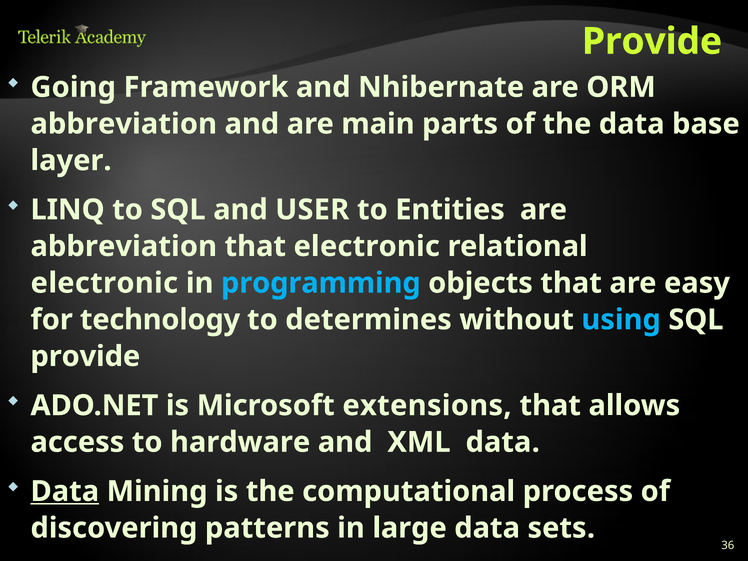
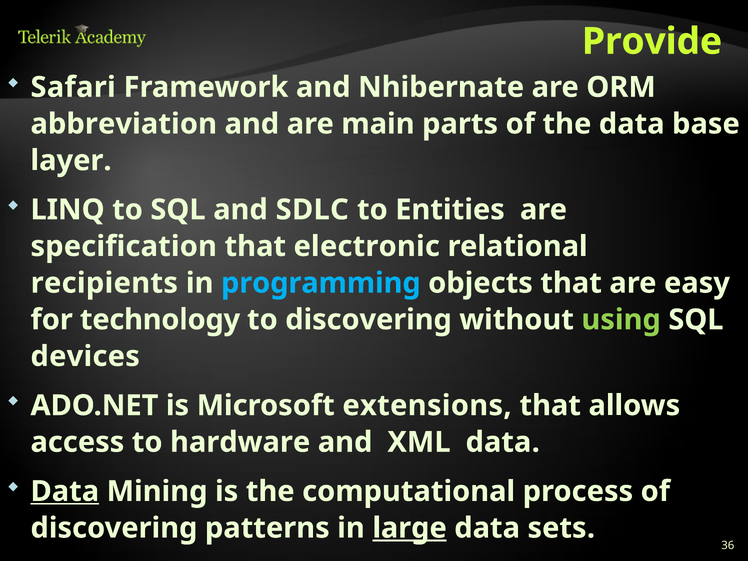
Going: Going -> Safari
USER: USER -> SDLC
abbreviation at (124, 246): abbreviation -> specification
electronic at (104, 283): electronic -> recipients
to determines: determines -> discovering
using colour: light blue -> light green
provide at (85, 356): provide -> devices
large underline: none -> present
